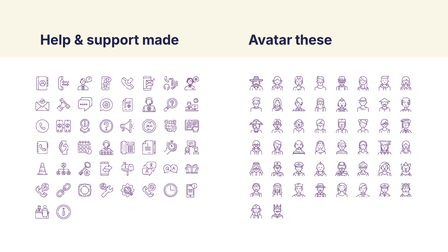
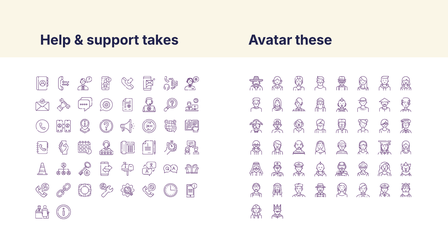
made: made -> takes
